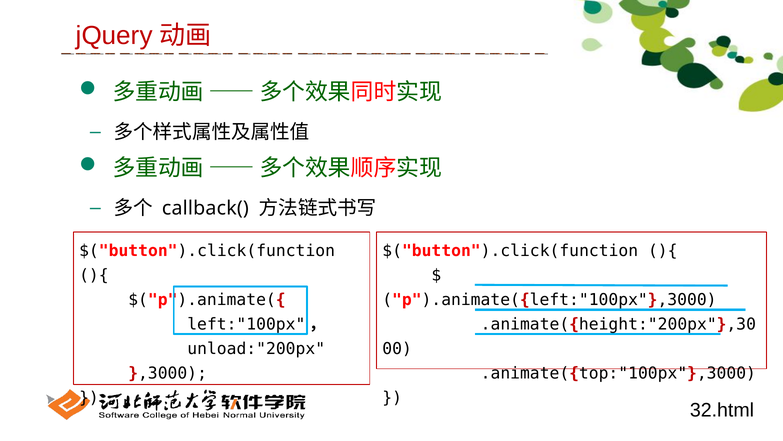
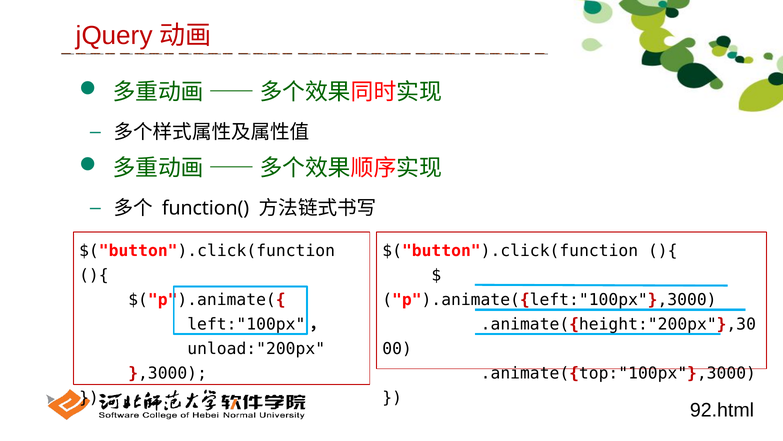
callback(: callback( -> function(
32.html: 32.html -> 92.html
